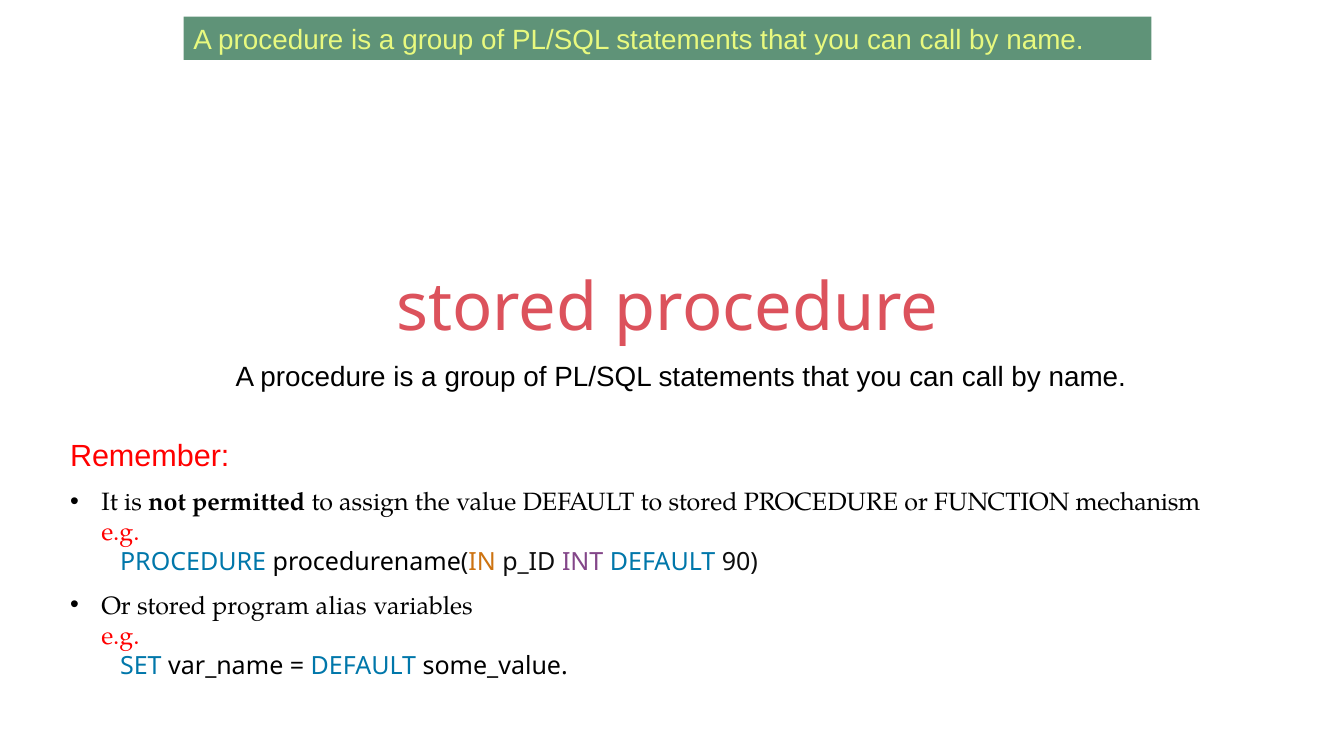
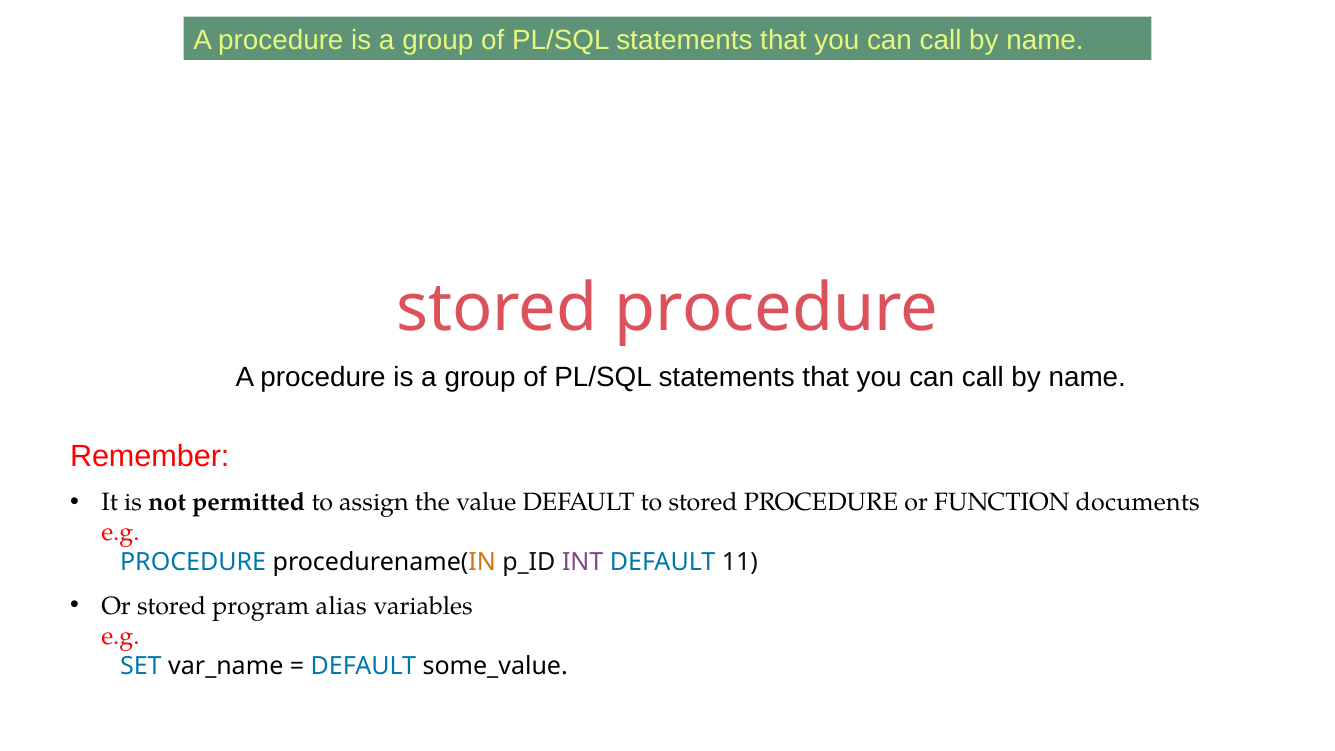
mechanism: mechanism -> documents
90: 90 -> 11
